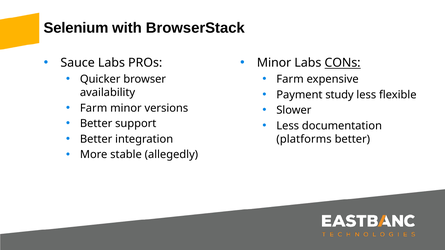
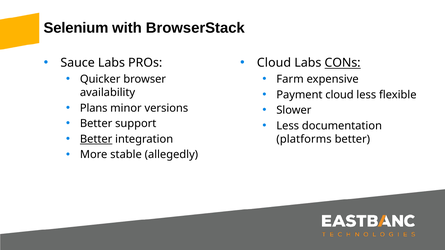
Minor at (274, 63): Minor -> Cloud
Payment study: study -> cloud
Farm at (94, 108): Farm -> Plans
Better at (96, 139) underline: none -> present
